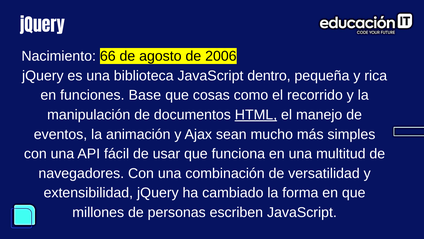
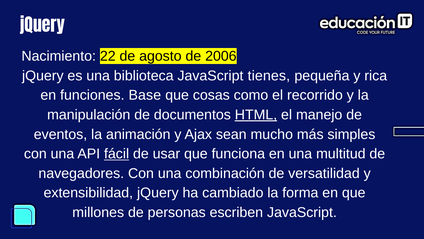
66: 66 -> 22
dentro: dentro -> tienes
fácil underline: none -> present
